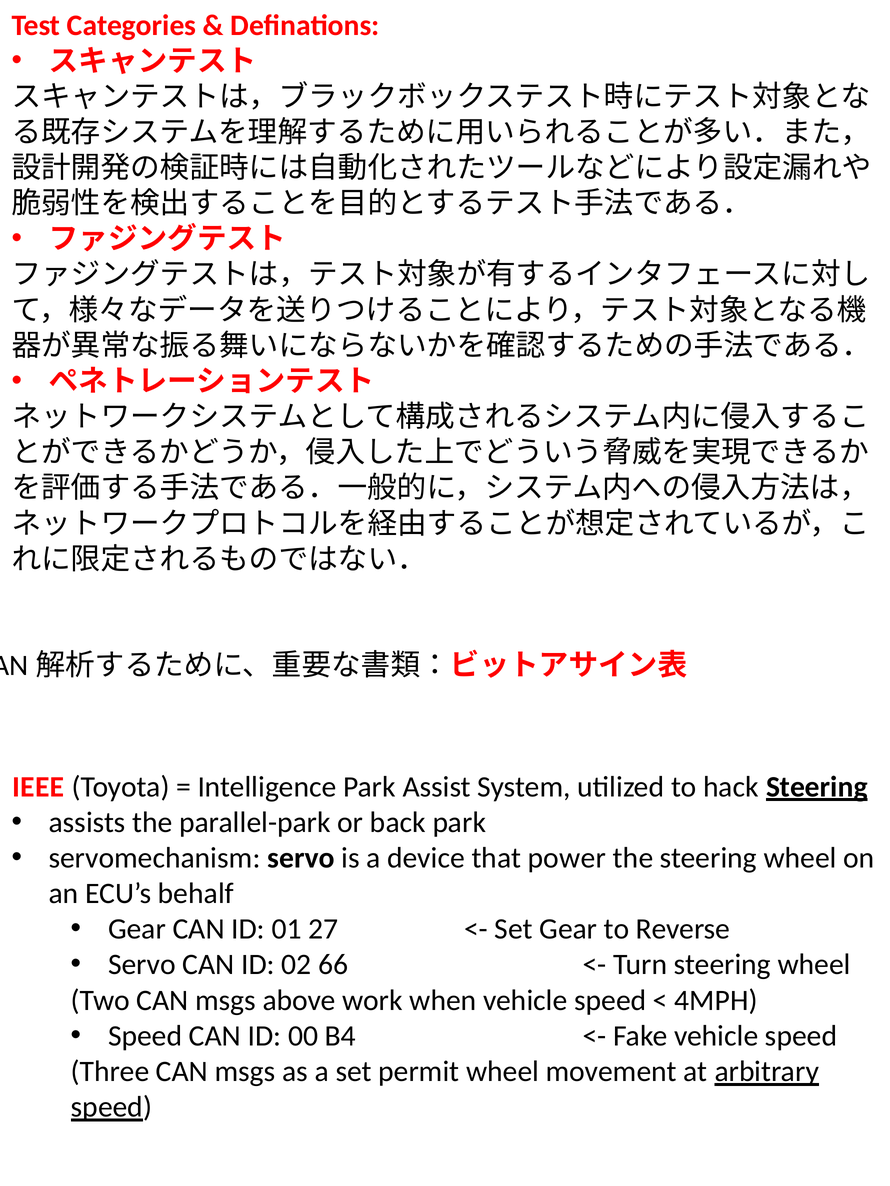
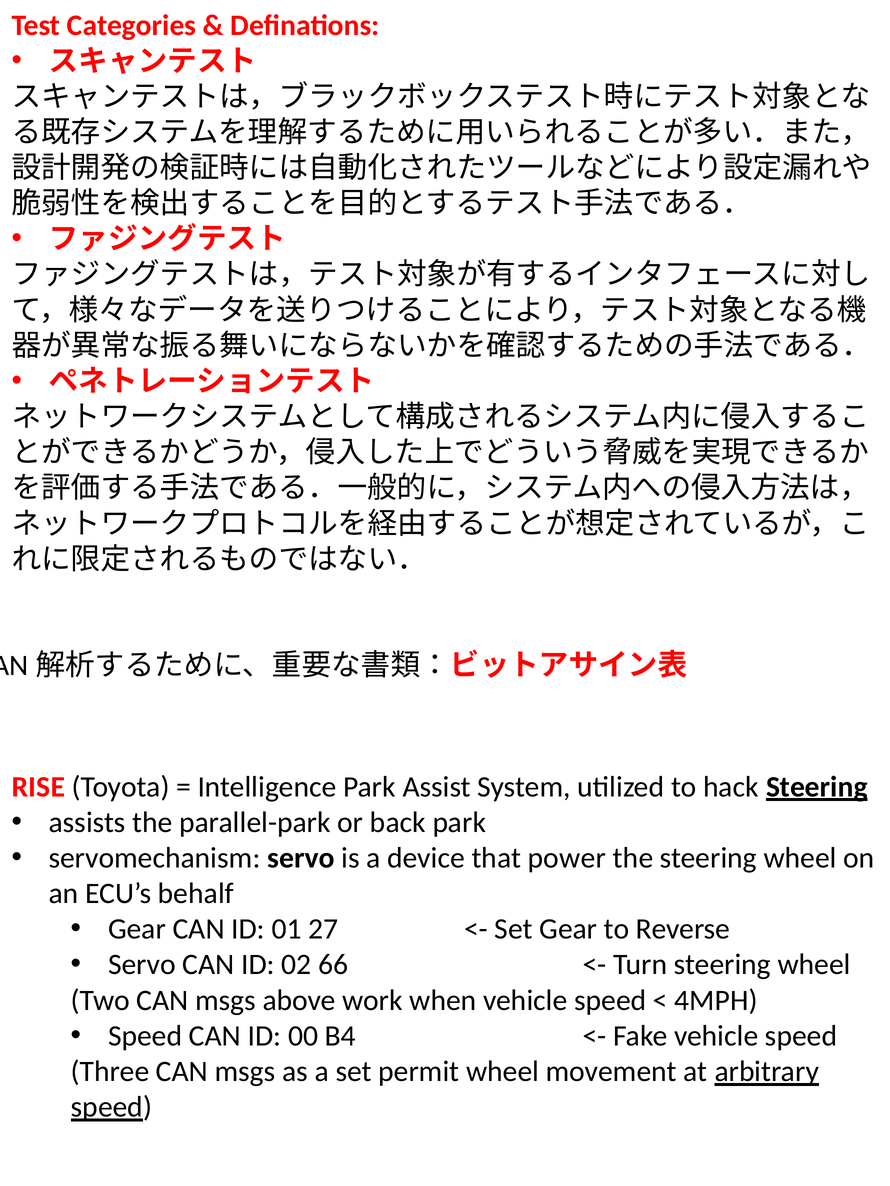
IEEE: IEEE -> RISE
